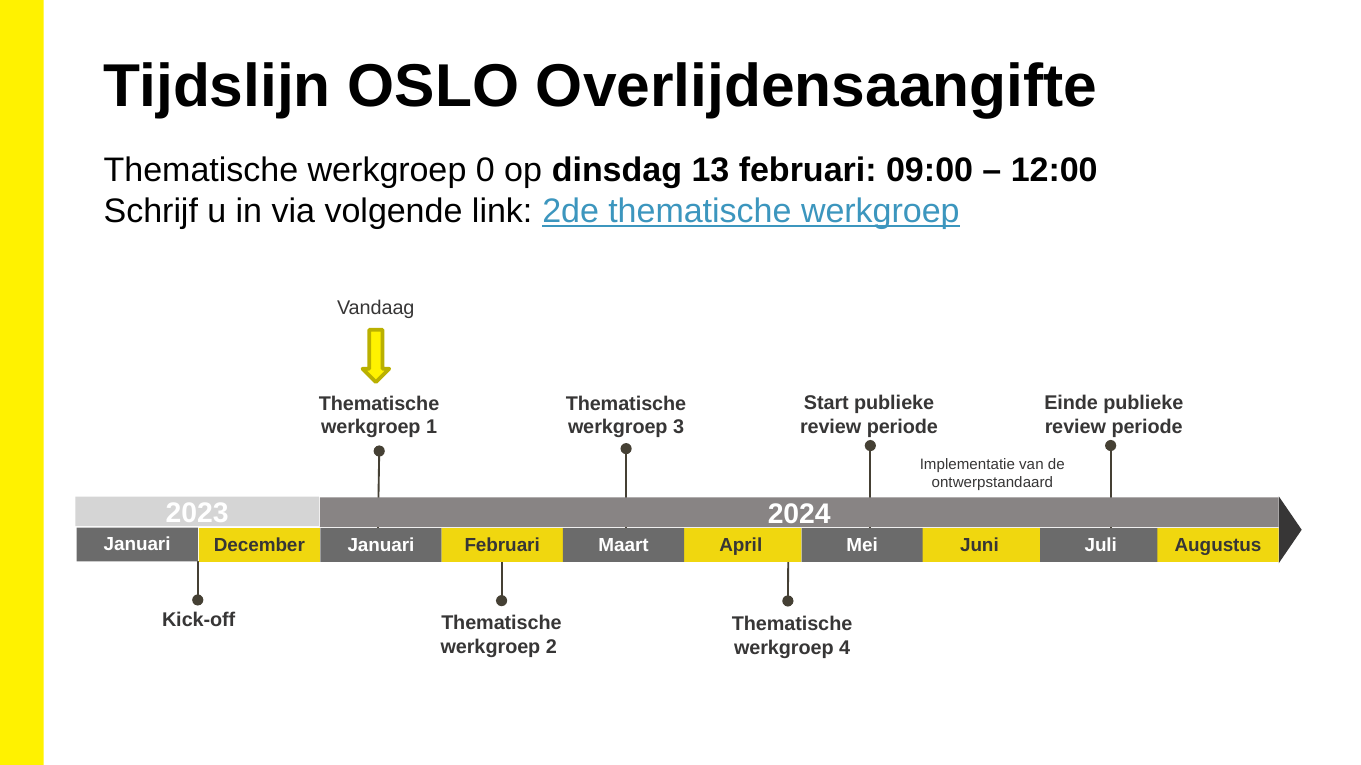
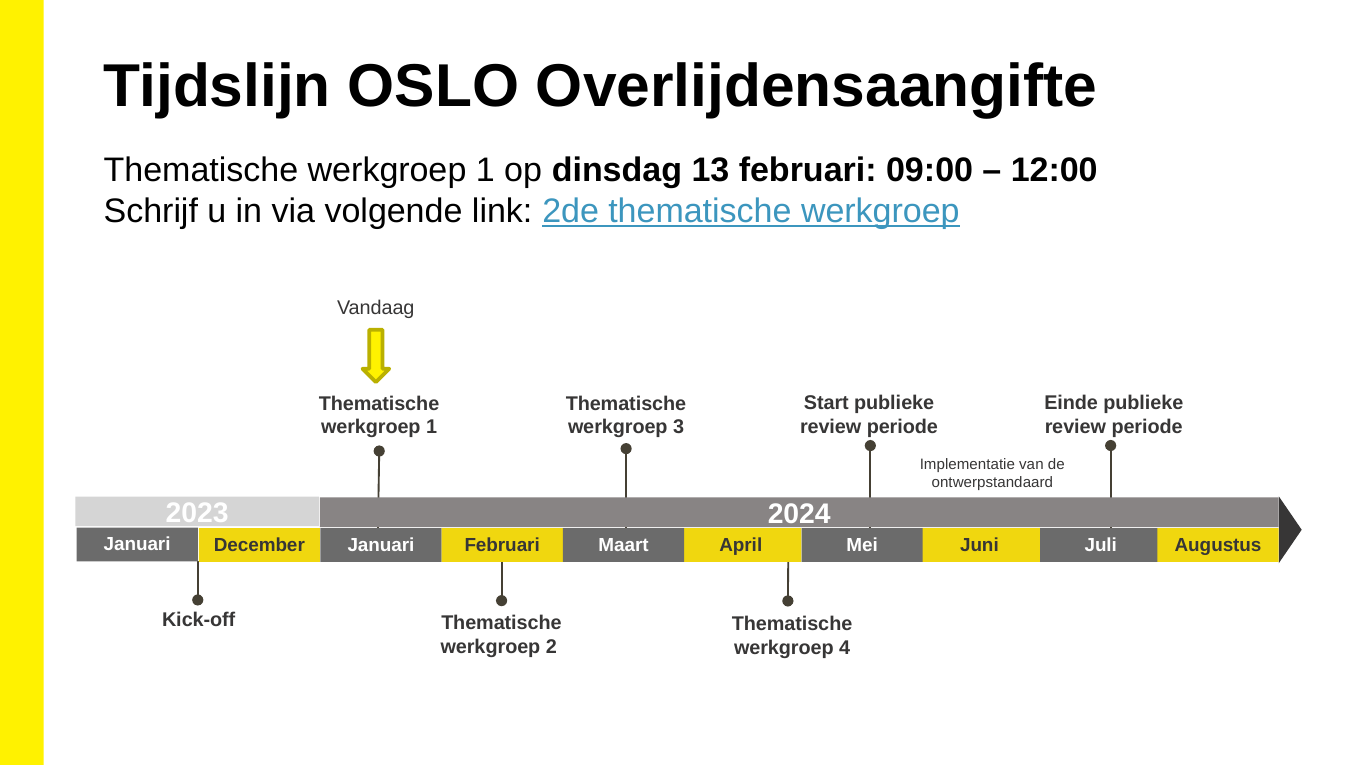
0 at (485, 171): 0 -> 1
